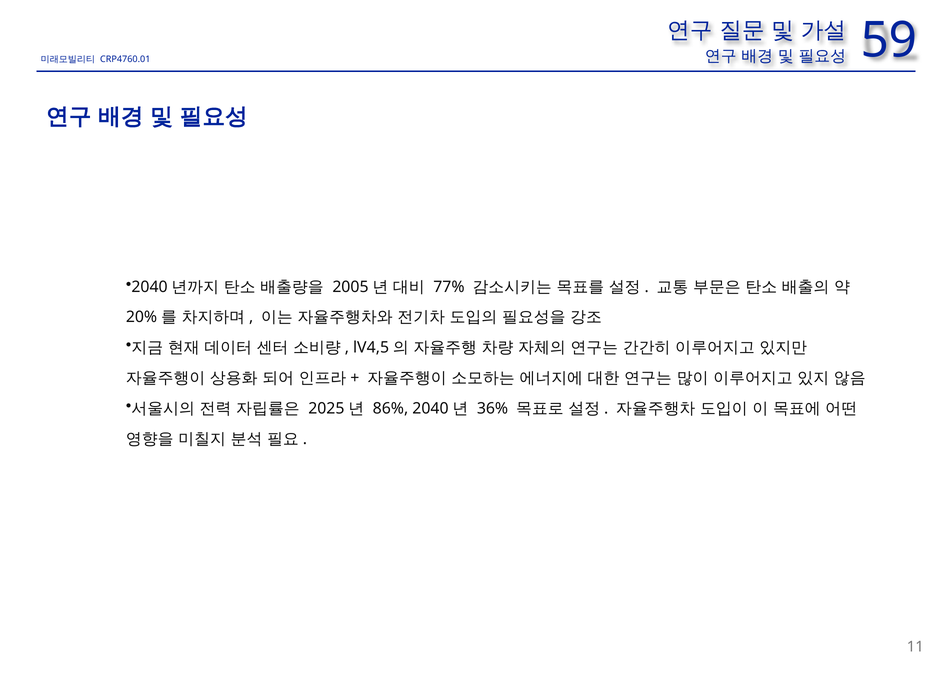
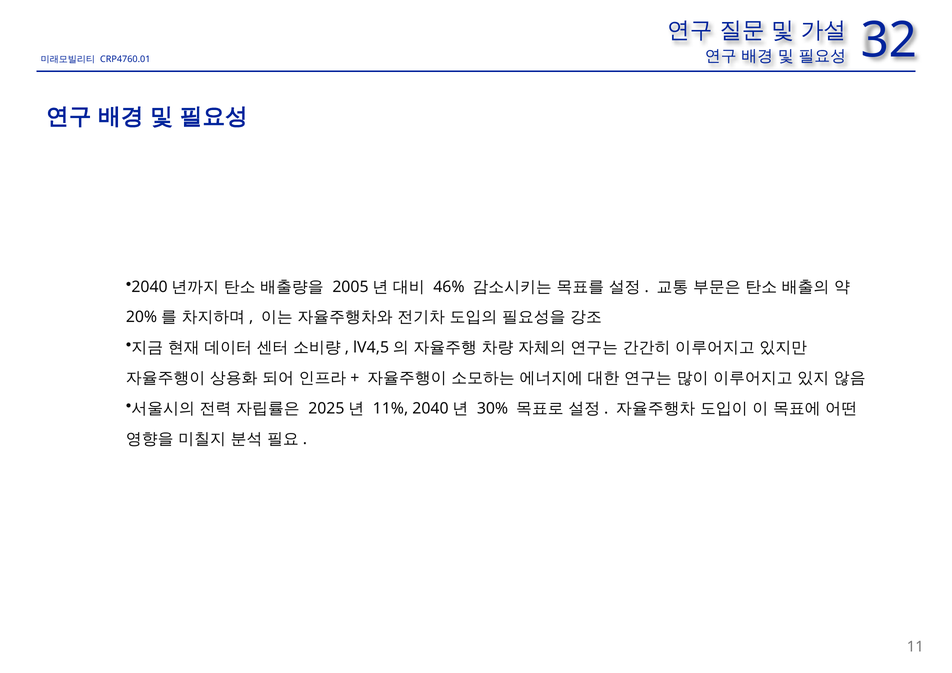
59: 59 -> 32
77%: 77% -> 46%
86%: 86% -> 11%
36%: 36% -> 30%
